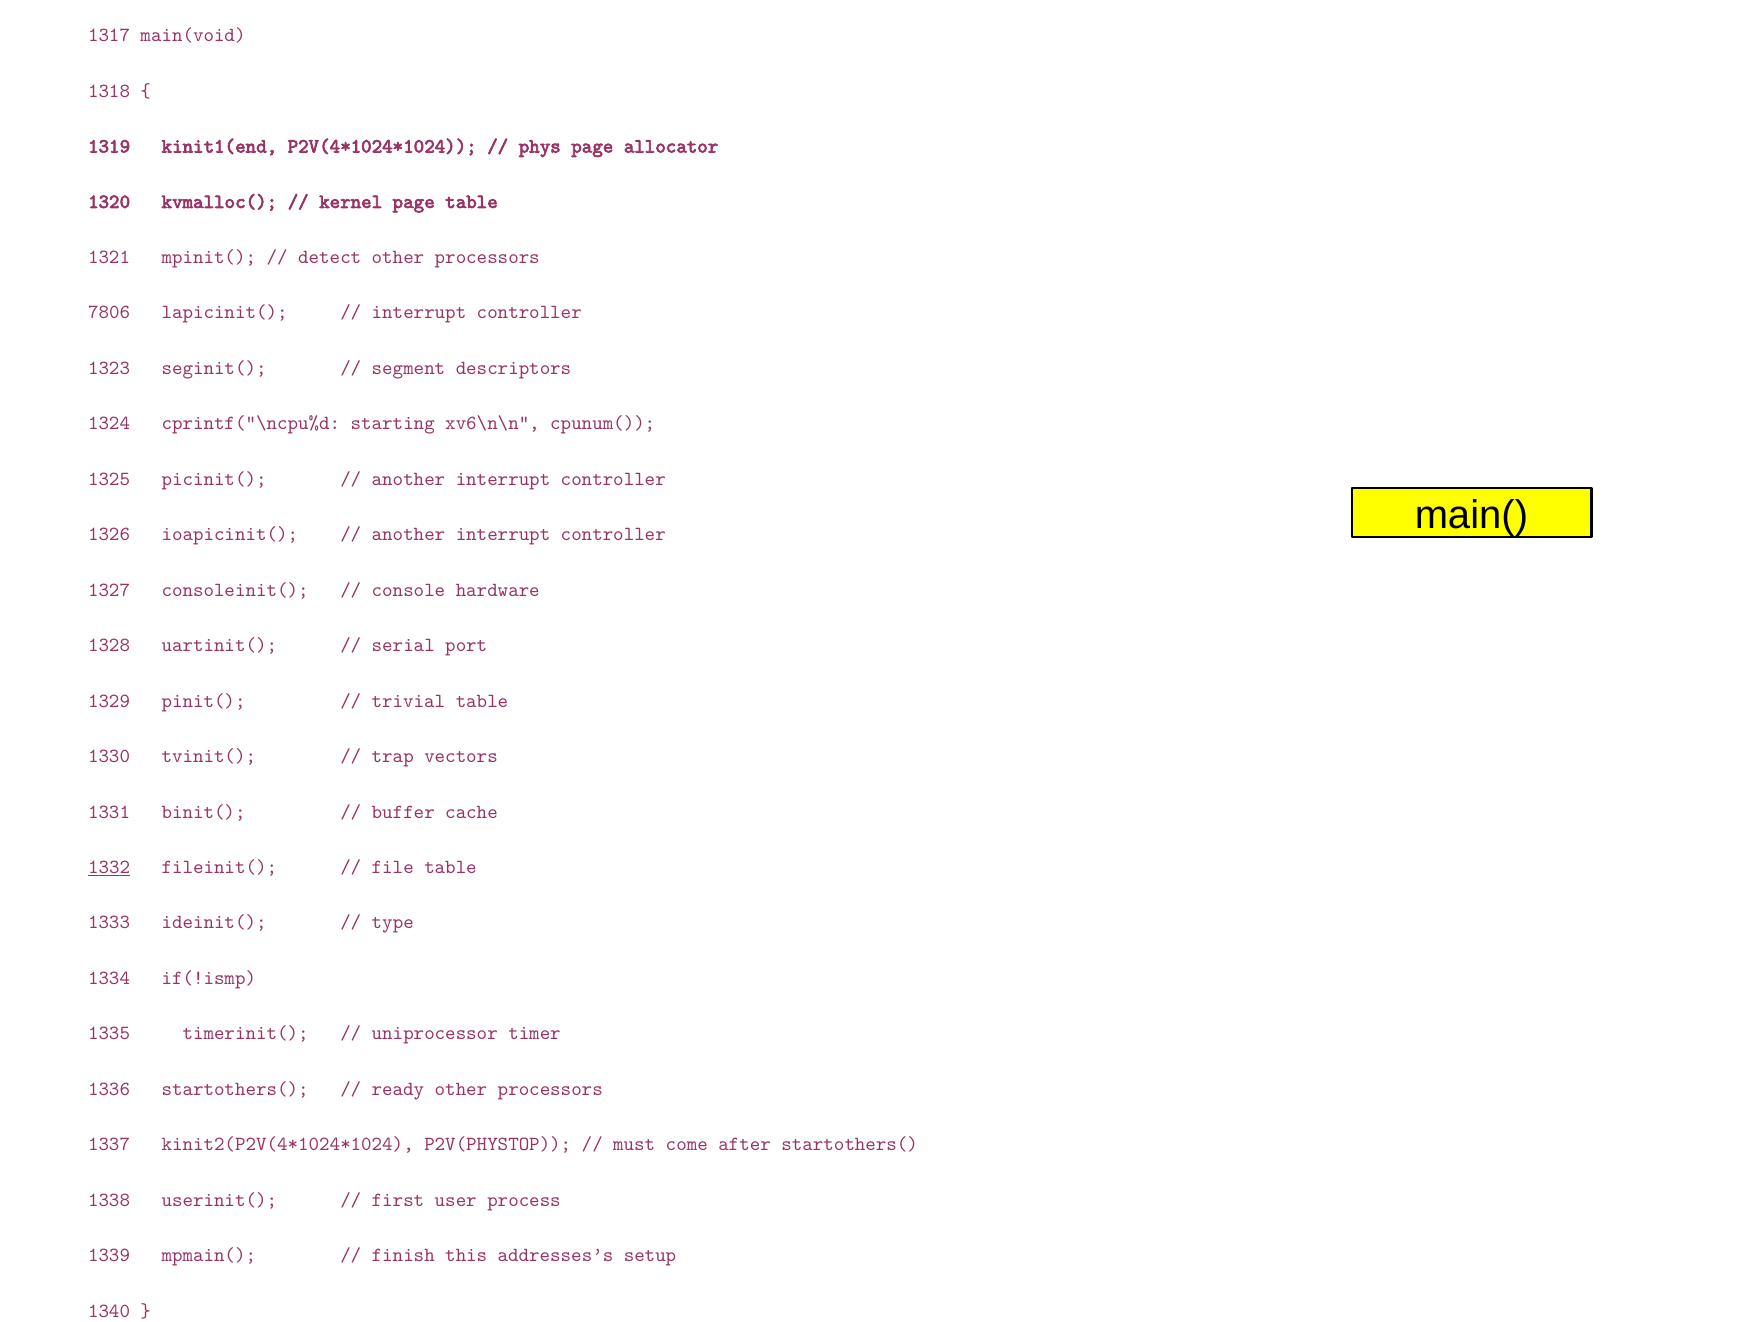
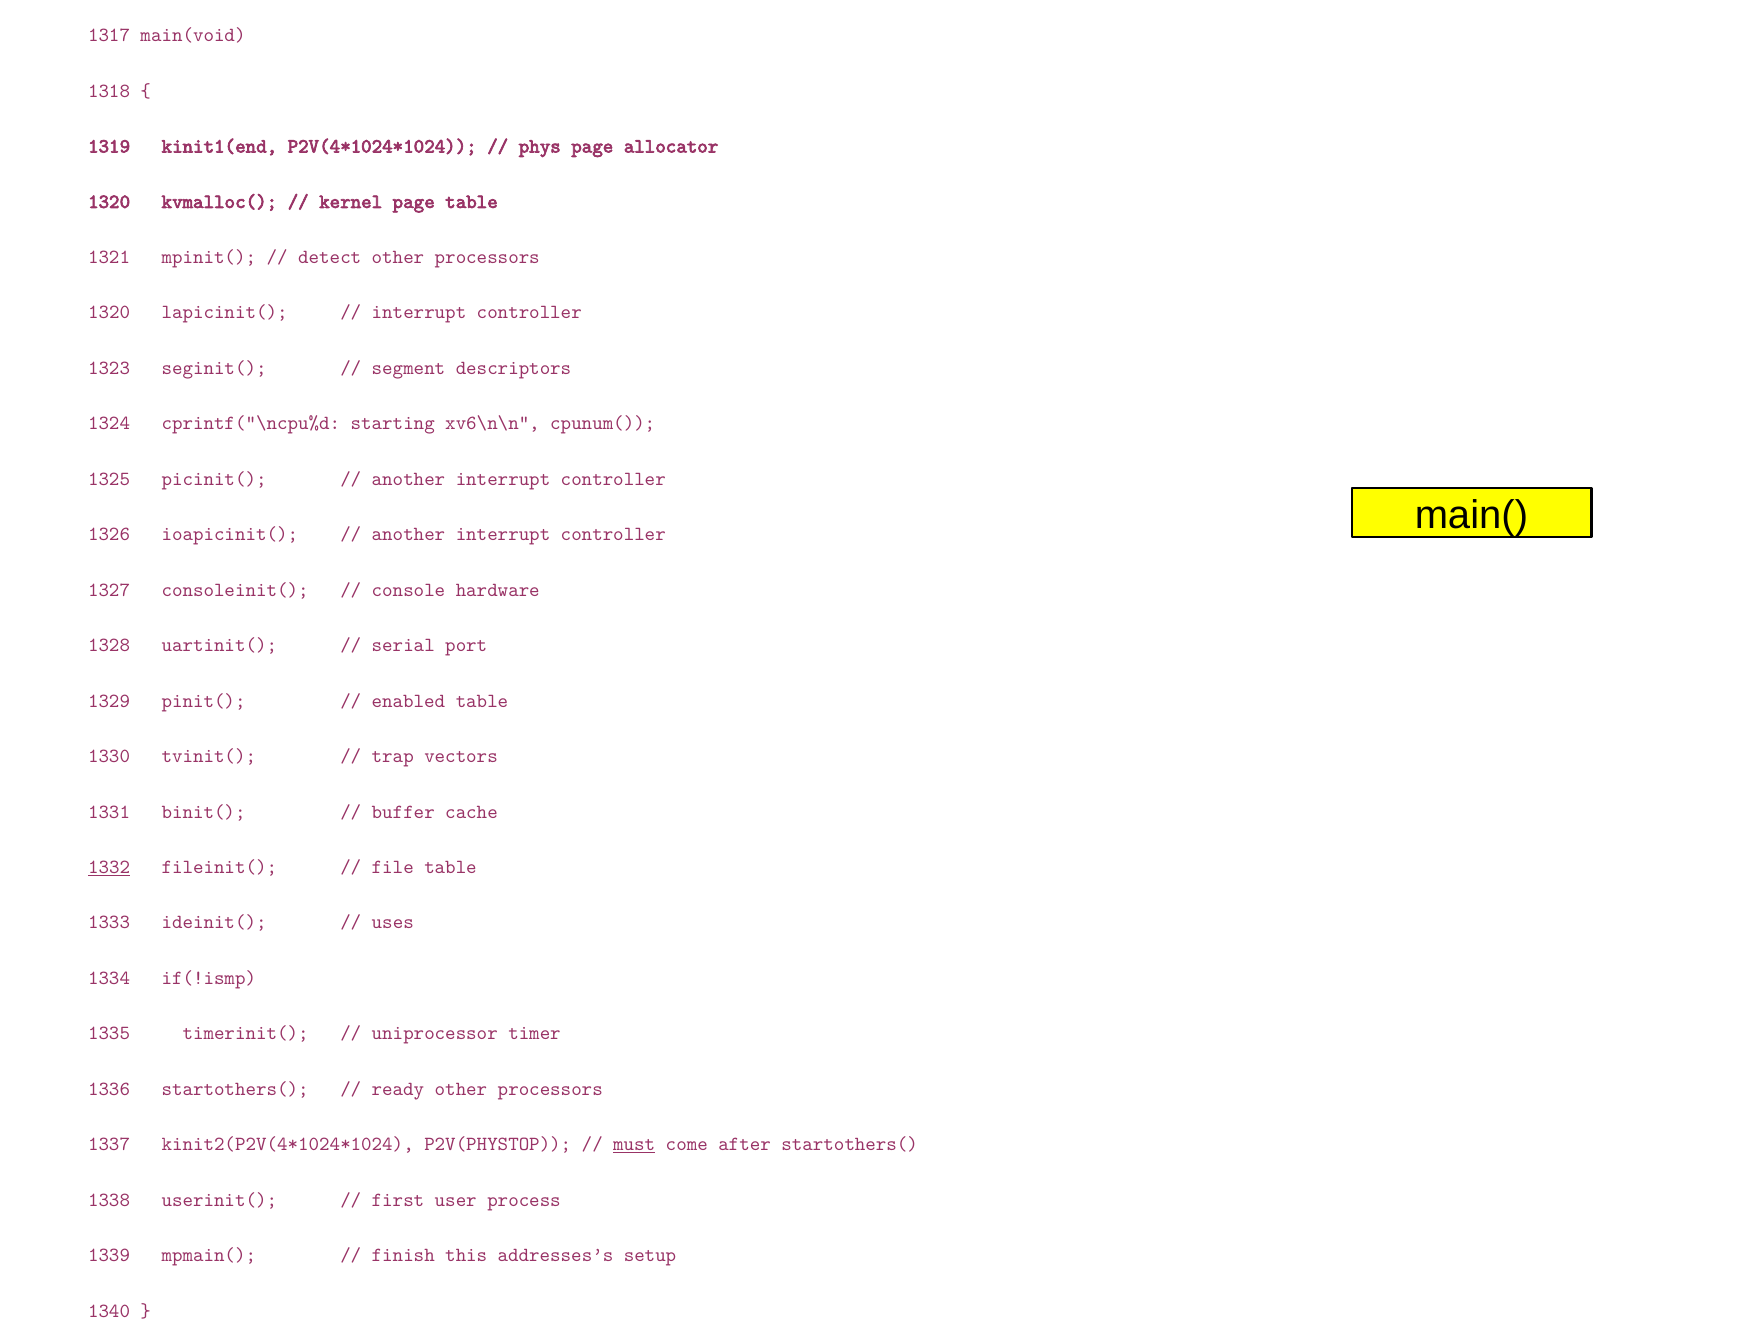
7806 at (109, 312): 7806 -> 1320
trivial: trivial -> enabled
type: type -> uses
must underline: none -> present
